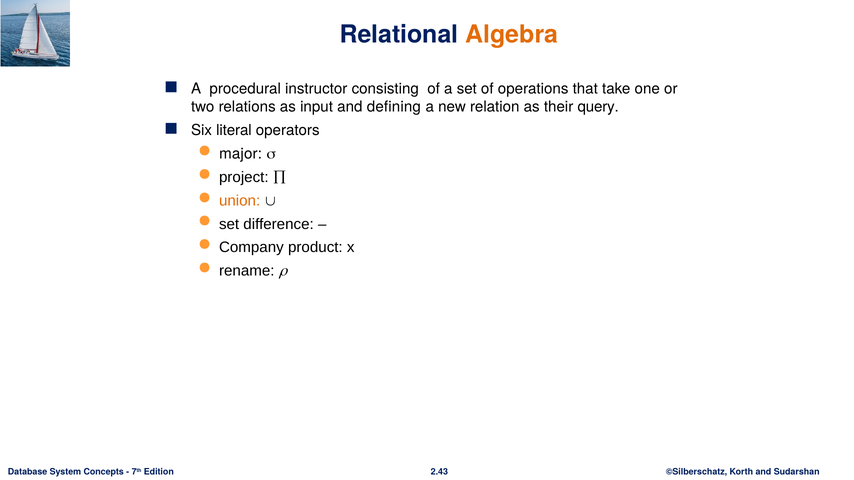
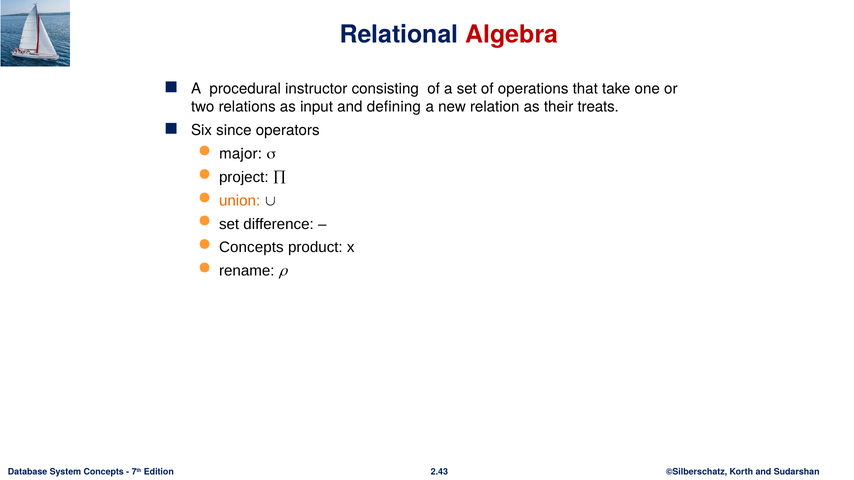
Algebra colour: orange -> red
query: query -> treats
literal: literal -> since
Company at (251, 248): Company -> Concepts
